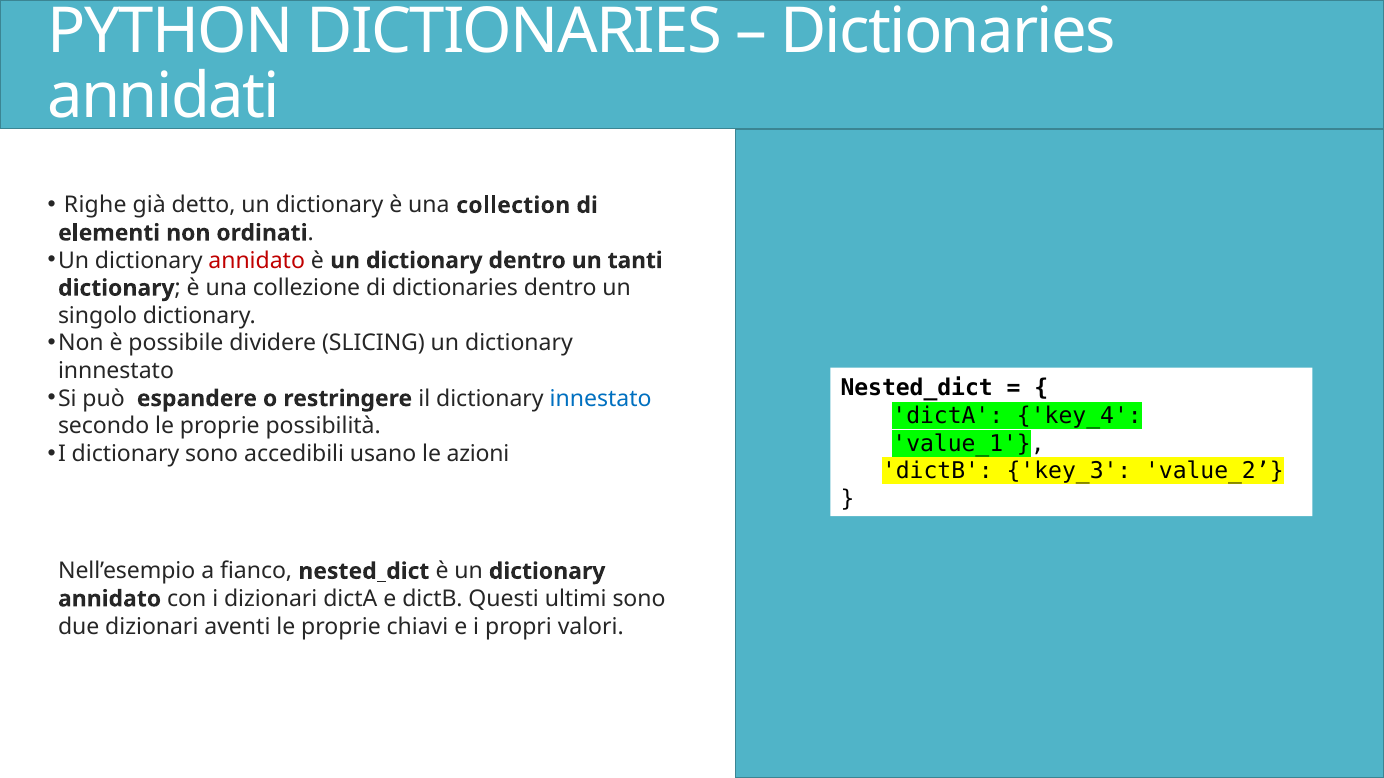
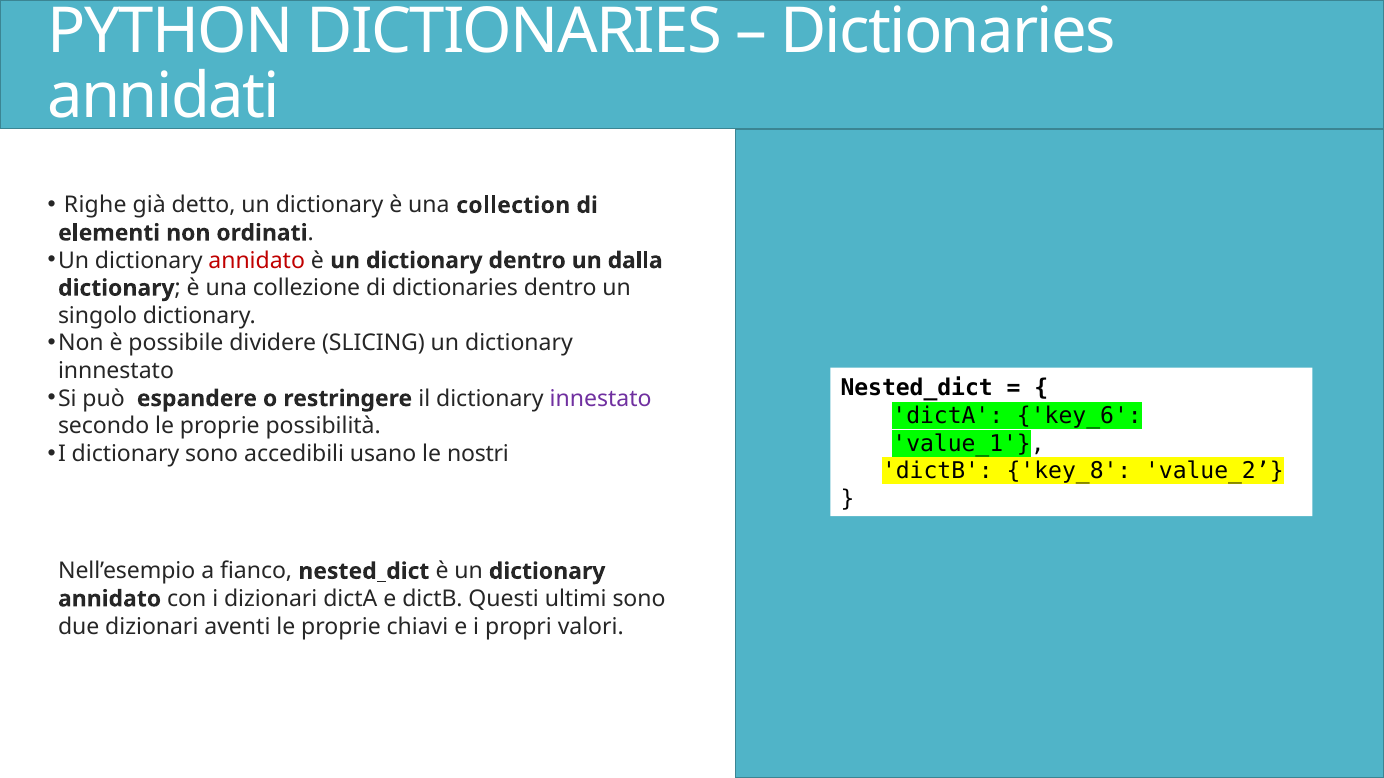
tanti: tanti -> dalla
innestato colour: blue -> purple
key_4: key_4 -> key_6
azioni: azioni -> nostri
key_3: key_3 -> key_8
